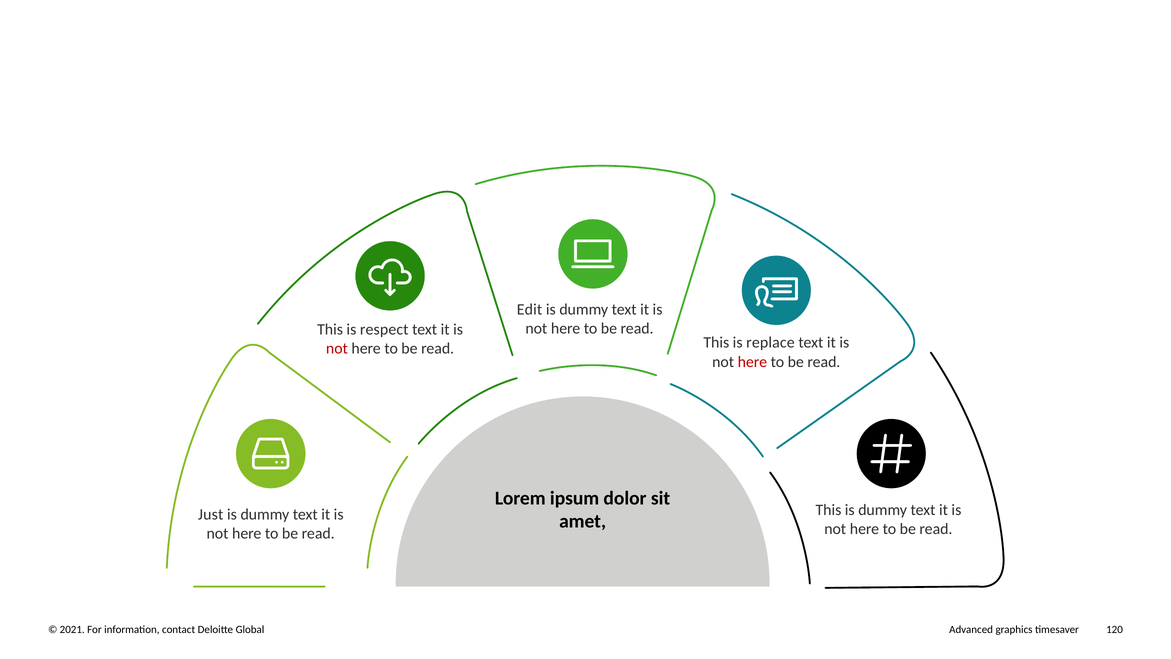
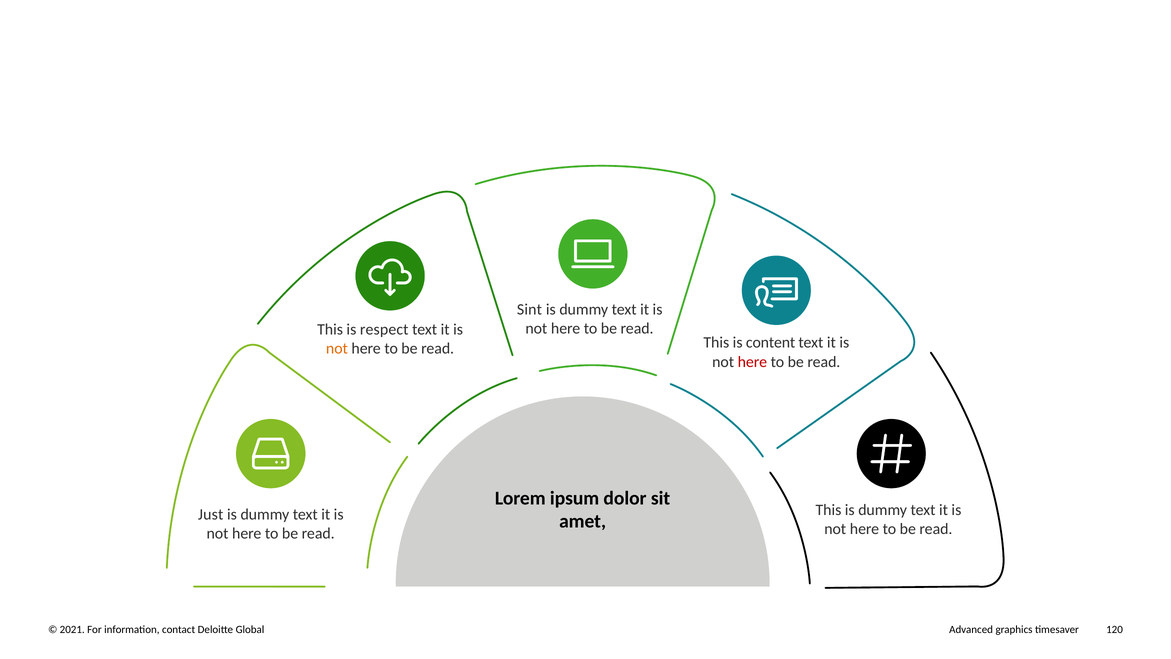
Edit: Edit -> Sint
not at (337, 348) colour: red -> orange
replace: replace -> content
